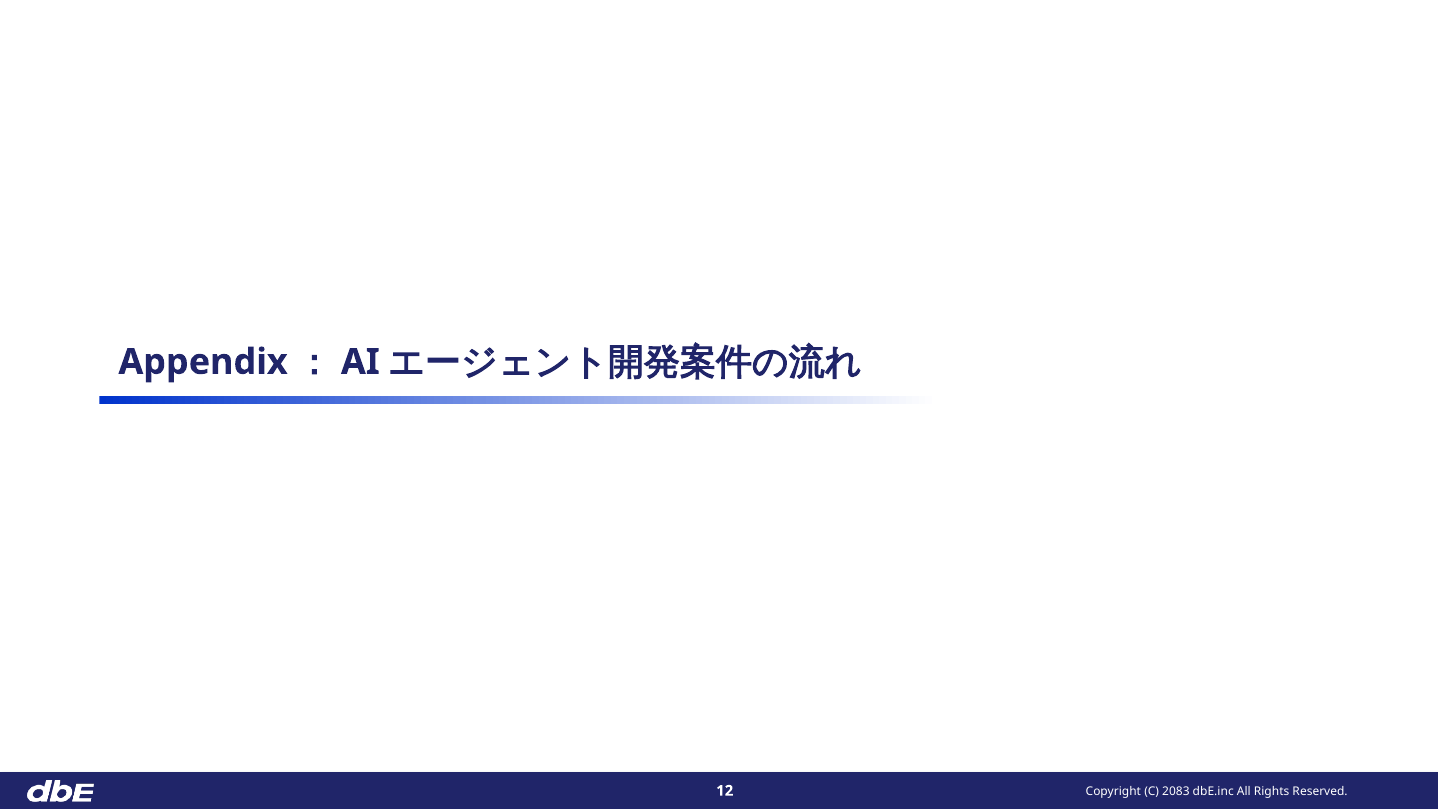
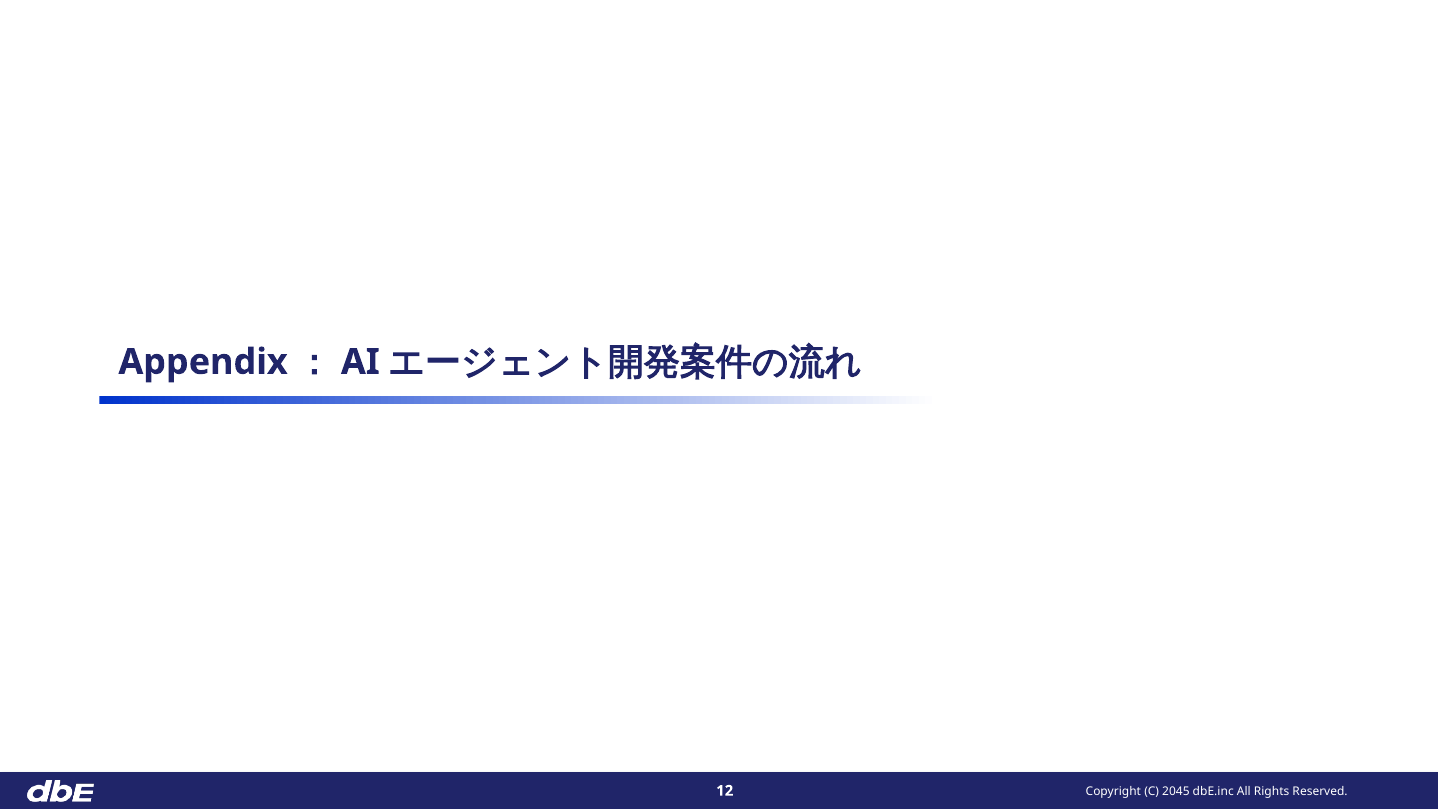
2083: 2083 -> 2045
